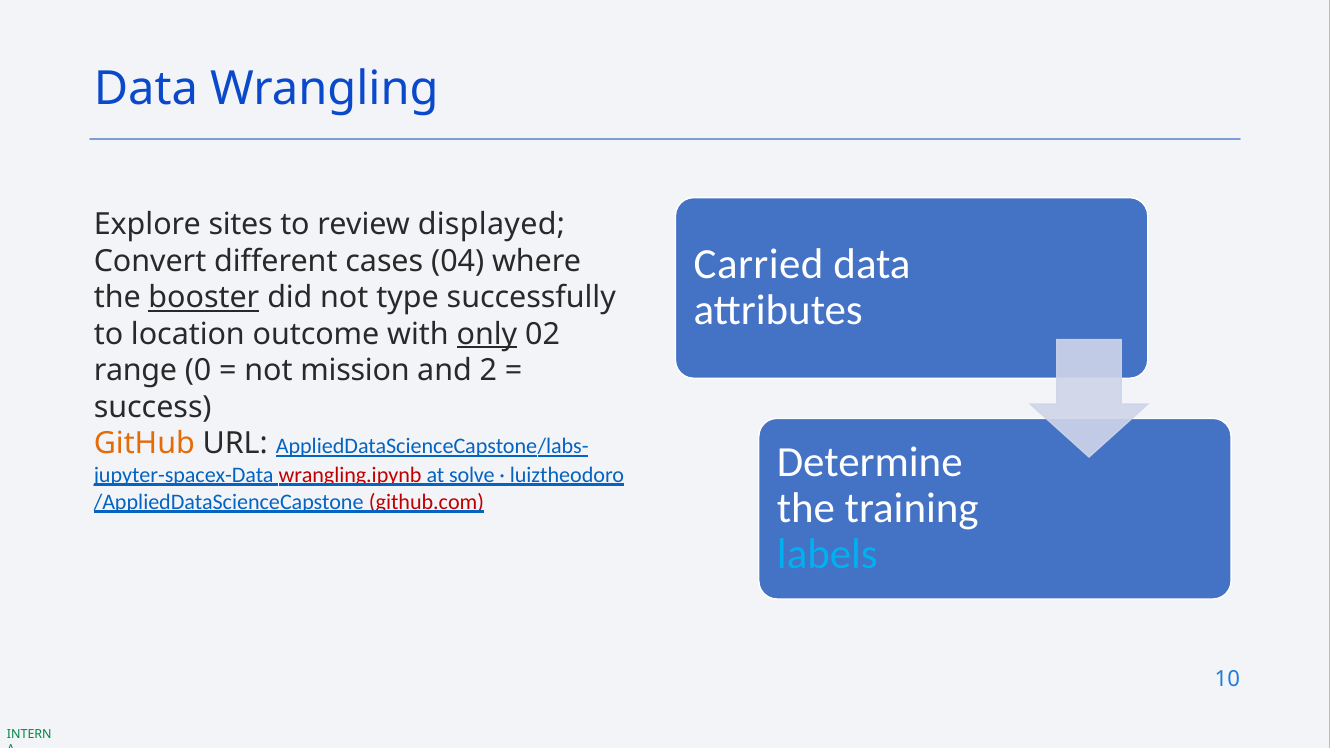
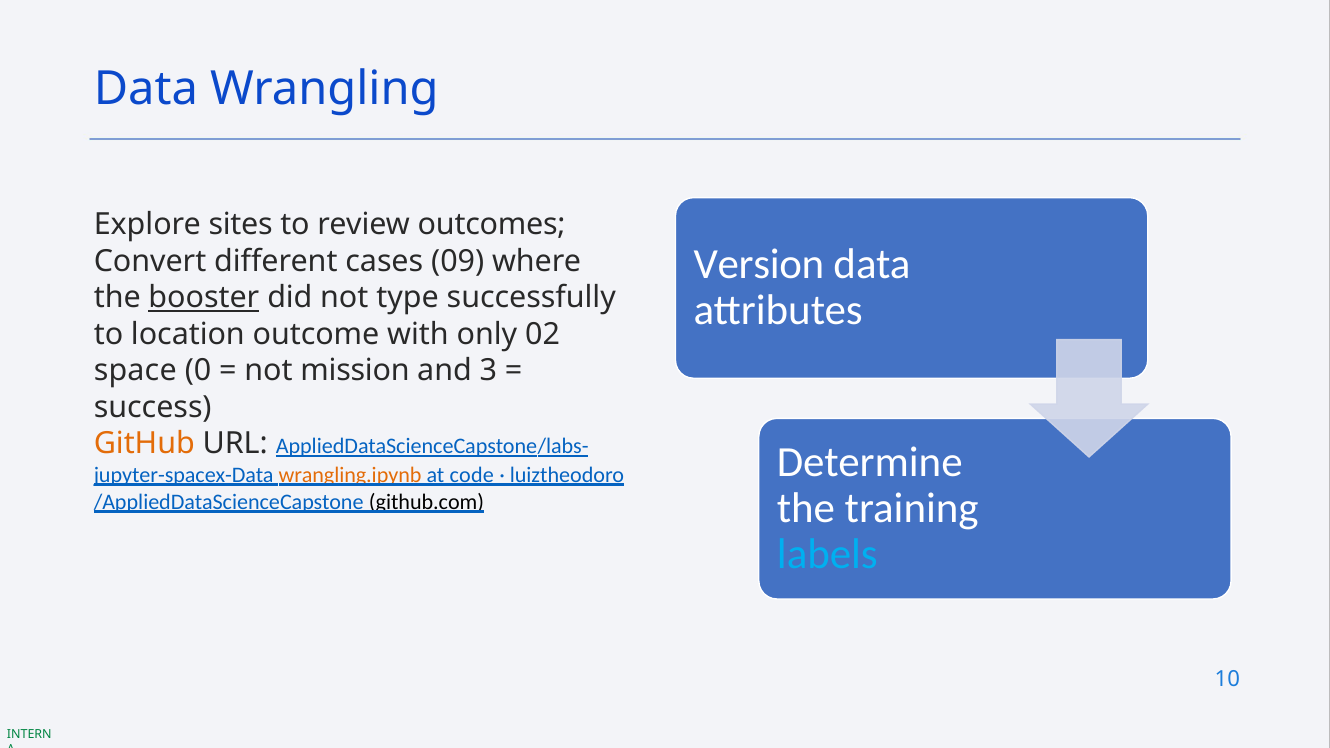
displayed: displayed -> outcomes
Carried: Carried -> Version
04: 04 -> 09
only underline: present -> none
range: range -> space
2: 2 -> 3
wrangling.ipynb colour: red -> orange
solve: solve -> code
github.com colour: red -> black
